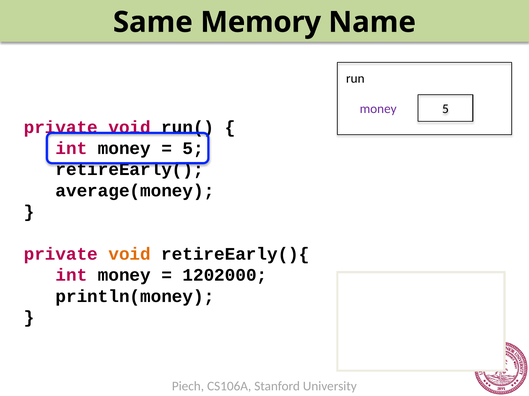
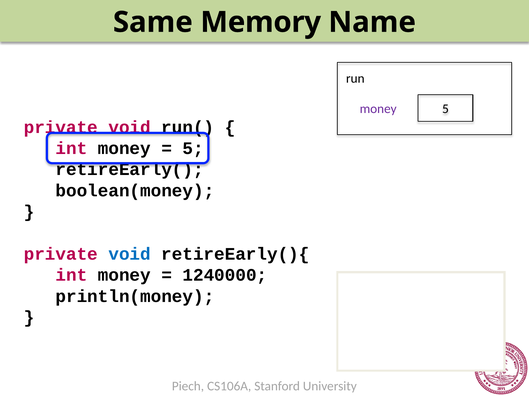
average(money: average(money -> boolean(money
void at (130, 254) colour: orange -> blue
1202000: 1202000 -> 1240000
